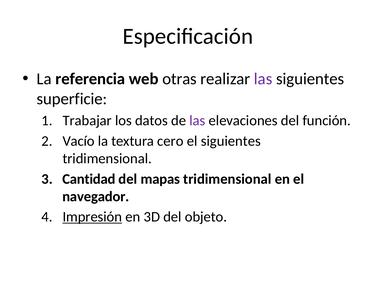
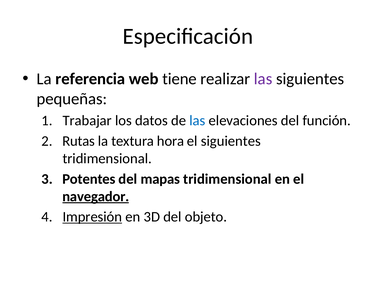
otras: otras -> tiene
superficie: superficie -> pequeñas
las at (197, 121) colour: purple -> blue
Vacío: Vacío -> Rutas
cero: cero -> hora
Cantidad: Cantidad -> Potentes
navegador underline: none -> present
